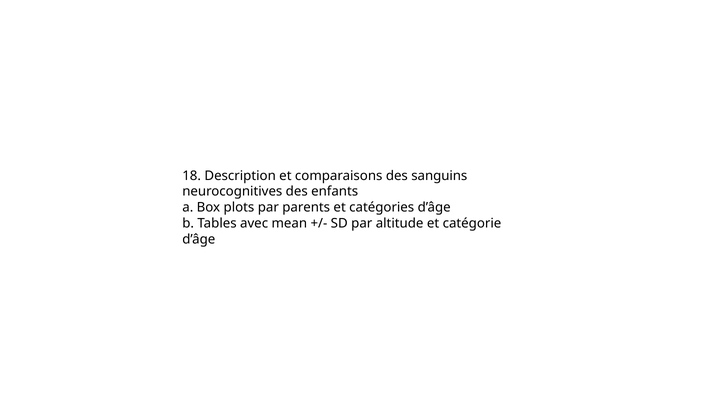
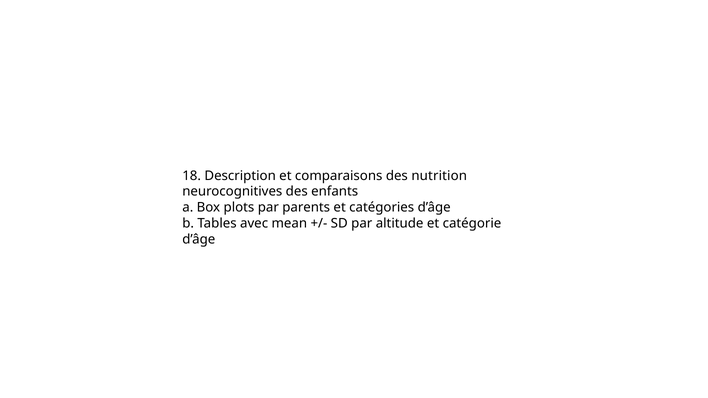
sanguins: sanguins -> nutrition
